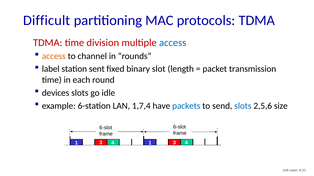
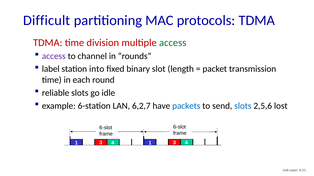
access at (173, 43) colour: blue -> green
access at (54, 56) colour: orange -> purple
sent: sent -> into
devices: devices -> reliable
1,7,4: 1,7,4 -> 6,2,7
size: size -> lost
